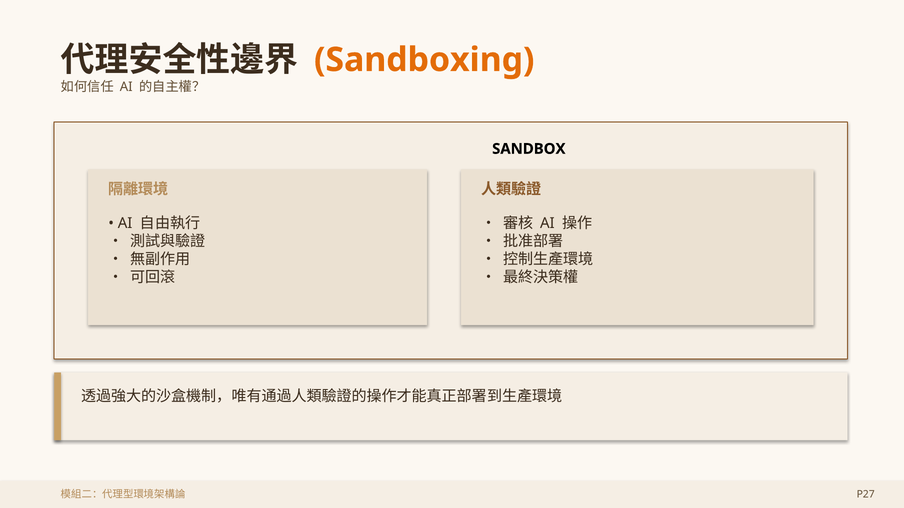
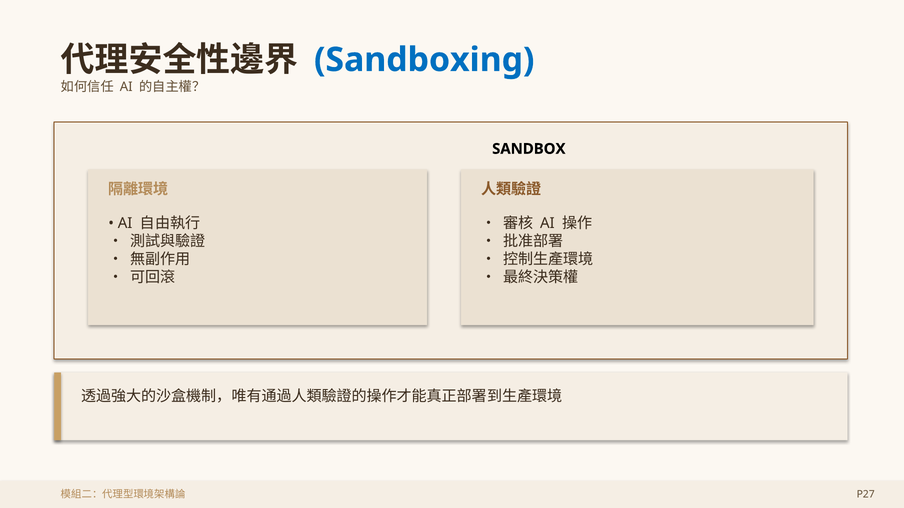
Sandboxing colour: orange -> blue
